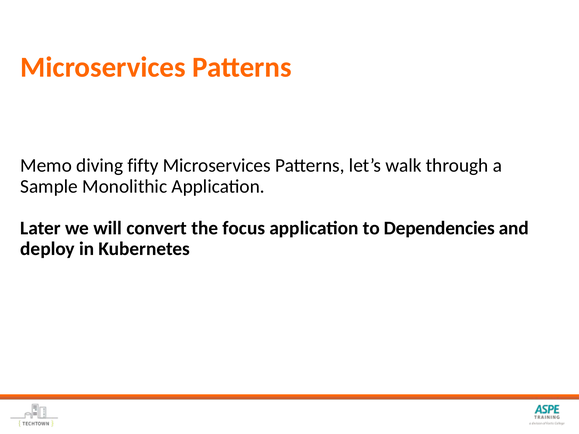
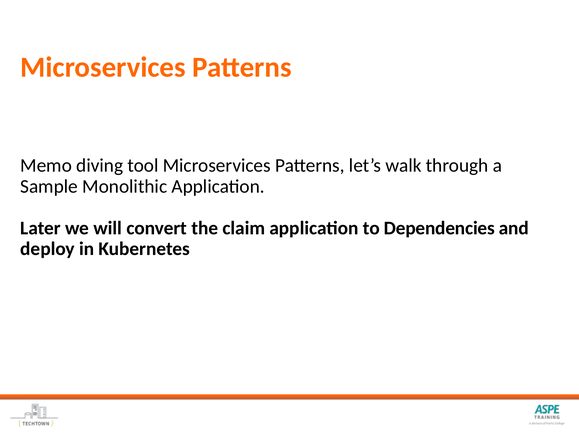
fifty: fifty -> tool
focus: focus -> claim
